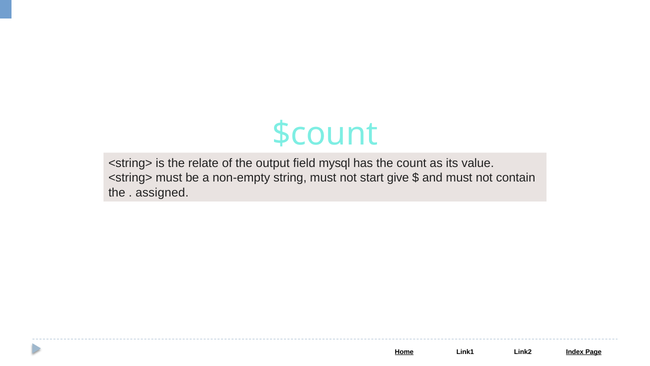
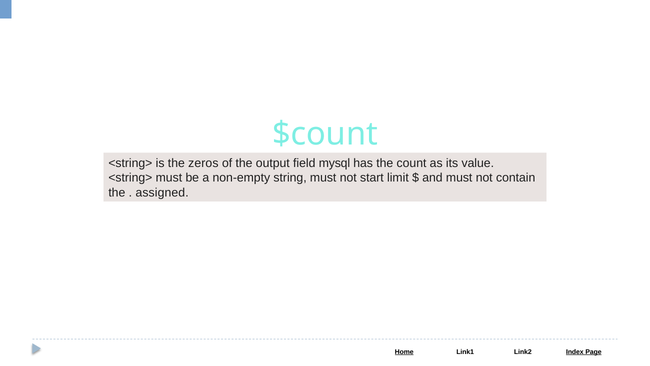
relate: relate -> zeros
give: give -> limit
